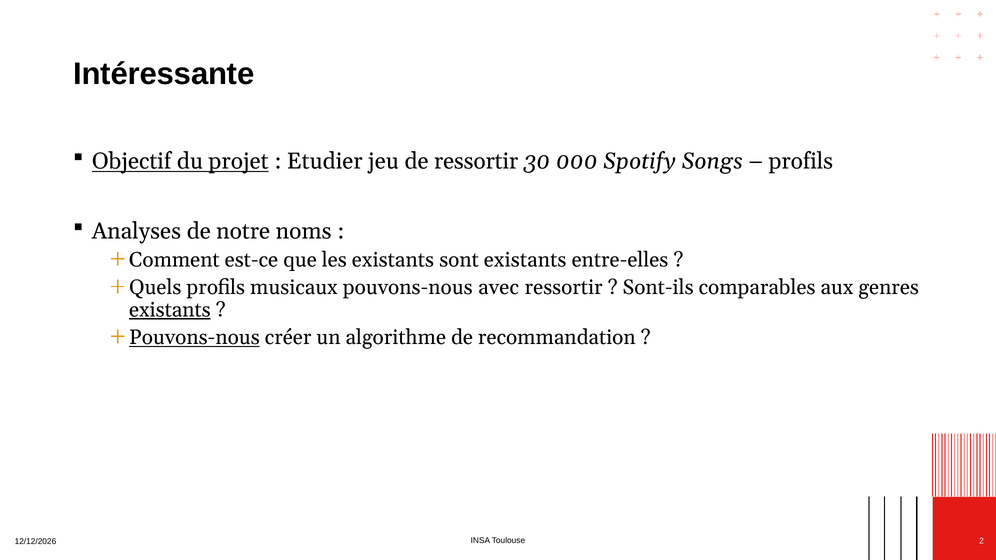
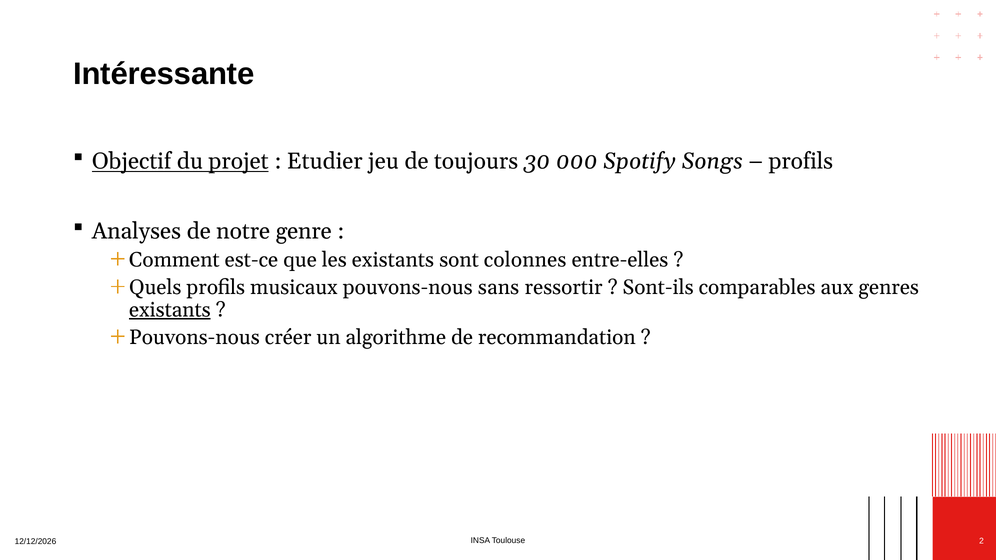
de ressortir: ressortir -> toujours
noms: noms -> genre
sont existants: existants -> colonnes
avec: avec -> sans
Pouvons-nous at (194, 338) underline: present -> none
